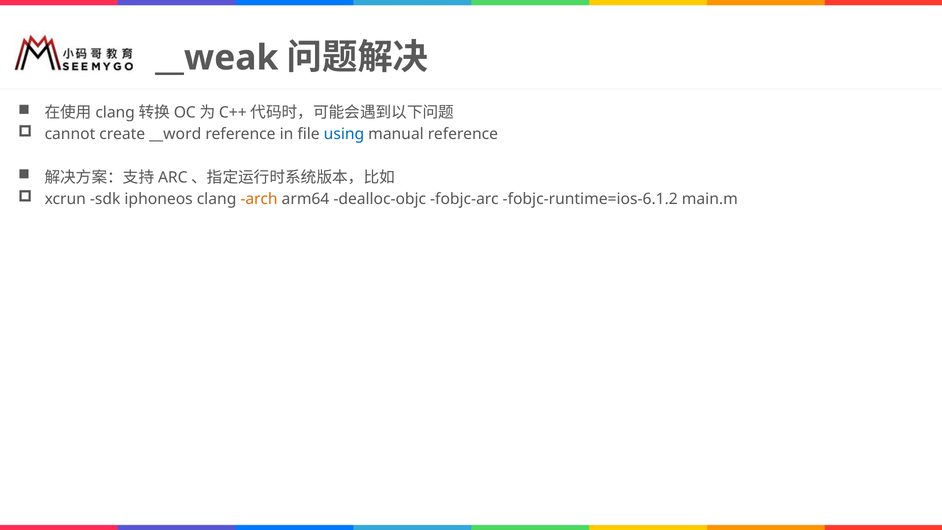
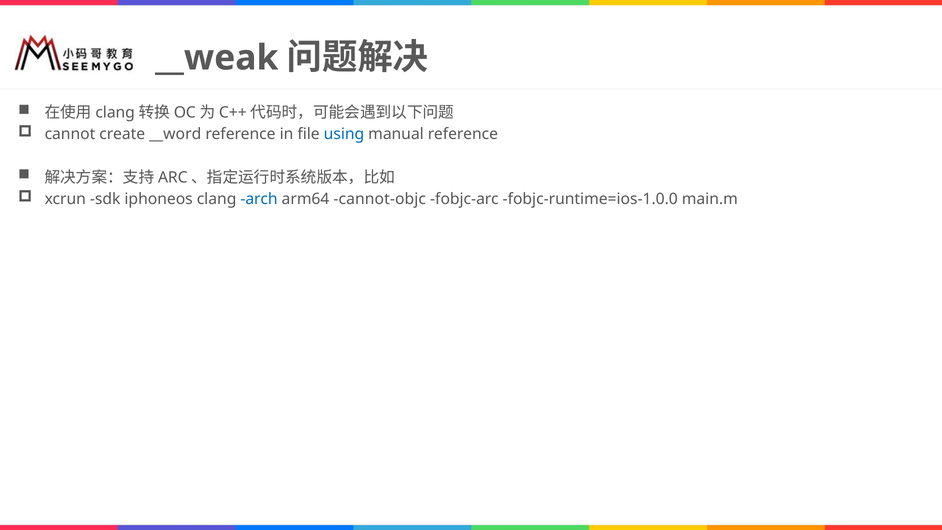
arch colour: orange -> blue
dealloc-objc: dealloc-objc -> cannot-objc
fobjc-runtime=ios-6.1.2: fobjc-runtime=ios-6.1.2 -> fobjc-runtime=ios-1.0.0
